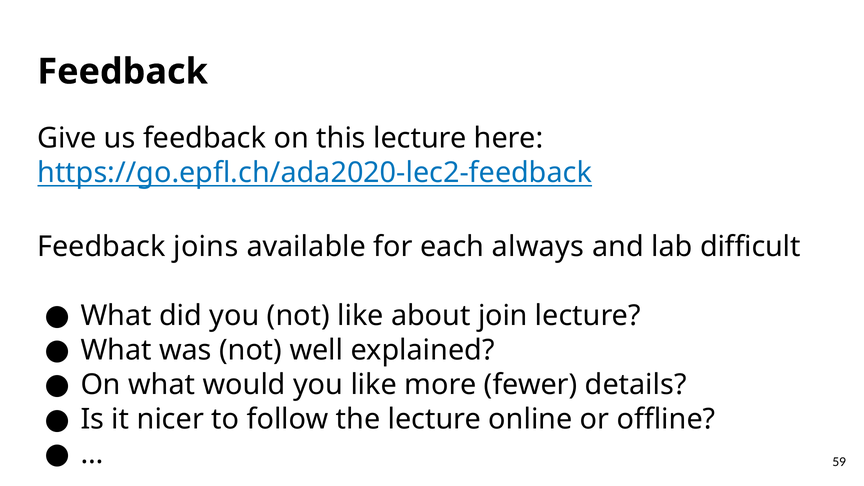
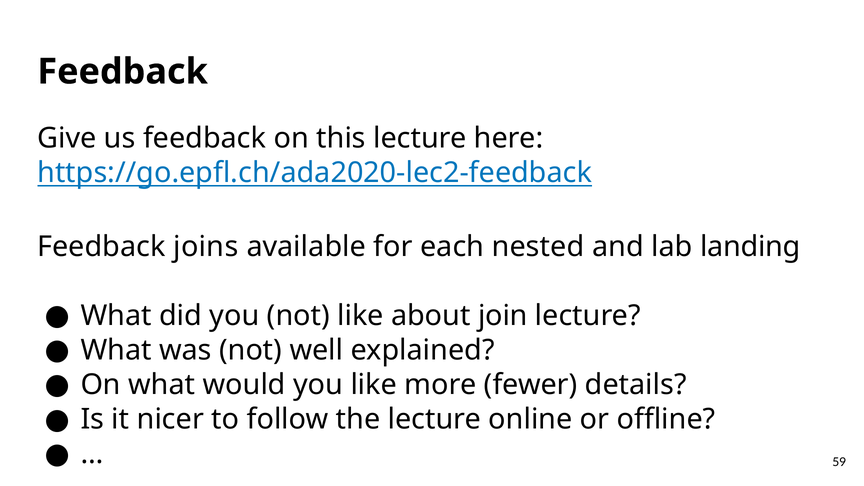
always: always -> nested
difficult: difficult -> landing
